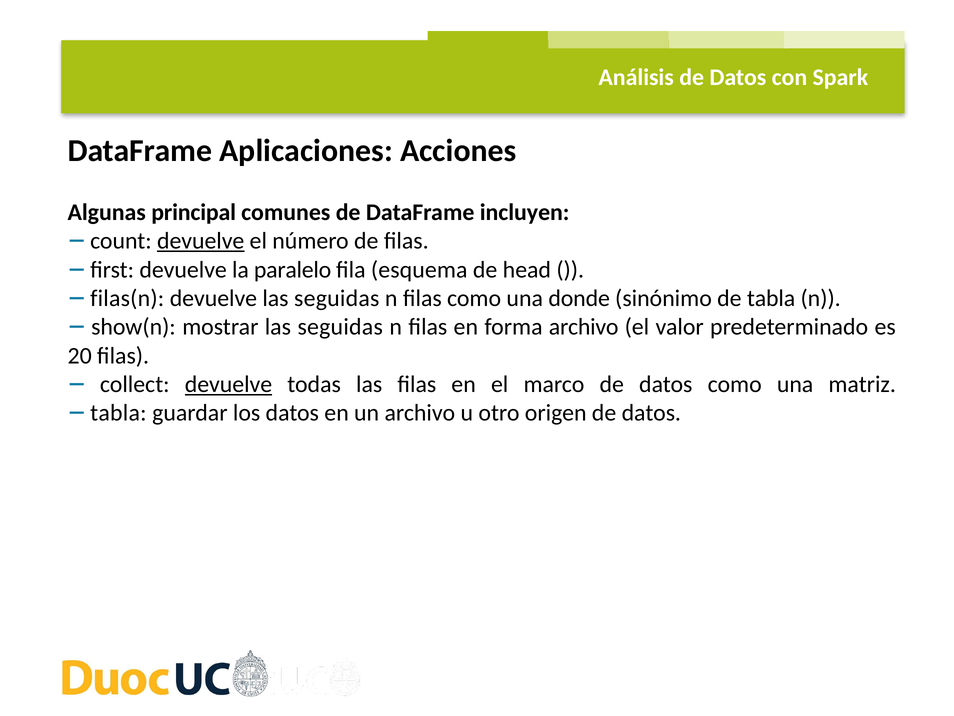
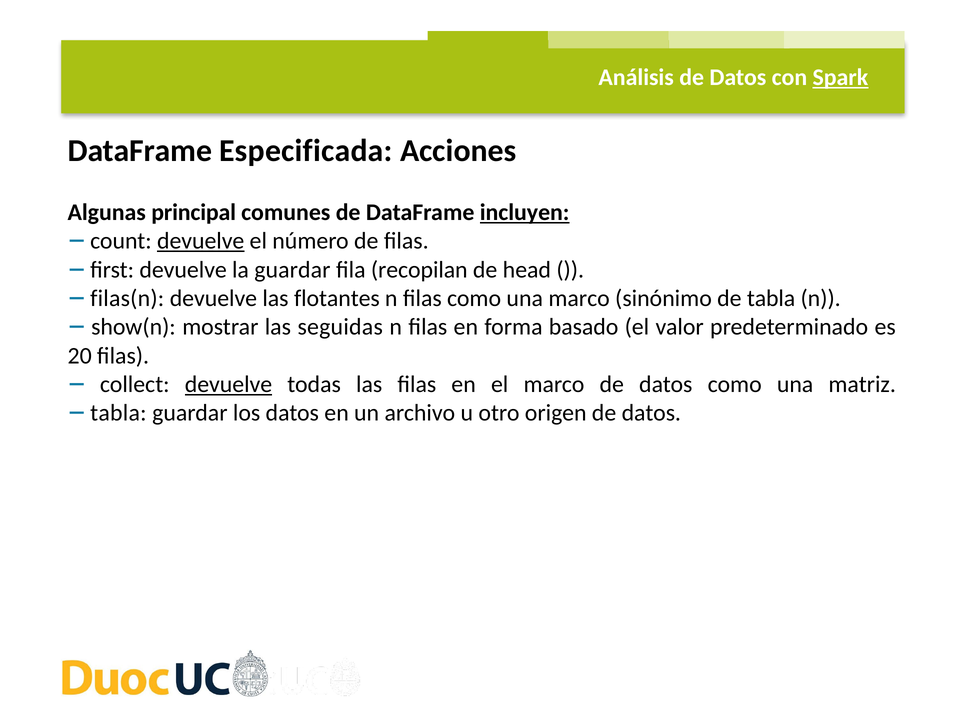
Spark underline: none -> present
Aplicaciones: Aplicaciones -> Especificada
incluyen underline: none -> present
la paralelo: paralelo -> guardar
esquema: esquema -> recopilan
devuelve las seguidas: seguidas -> flotantes
una donde: donde -> marco
forma archivo: archivo -> basado
